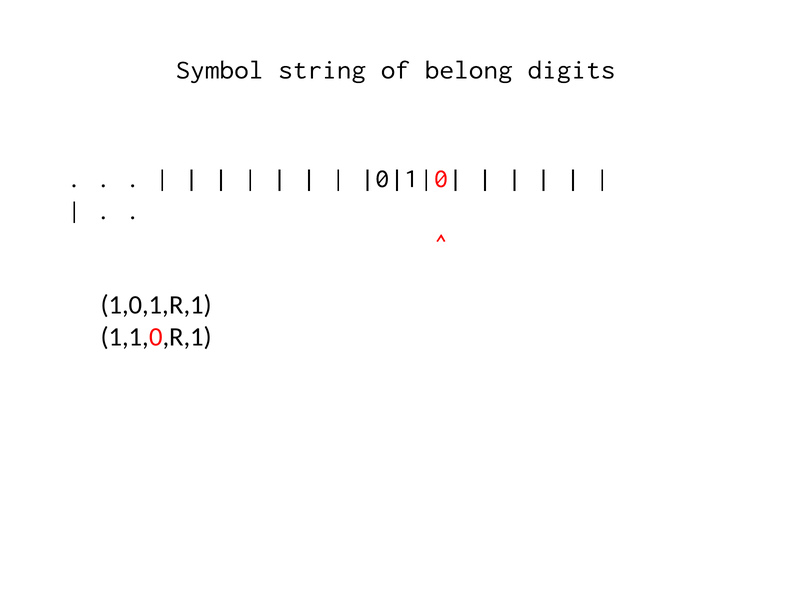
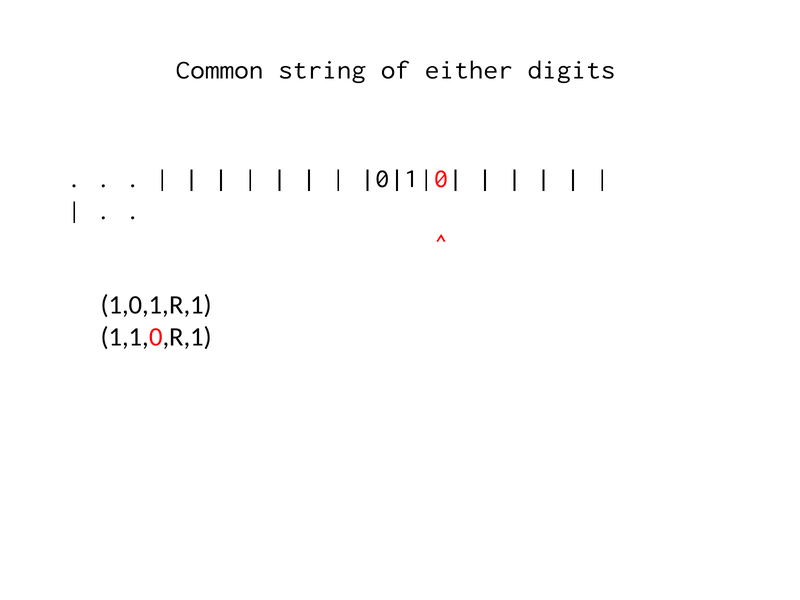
Symbol: Symbol -> Common
belong: belong -> either
